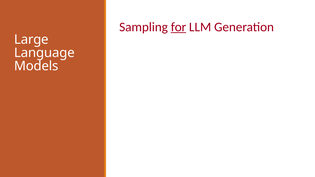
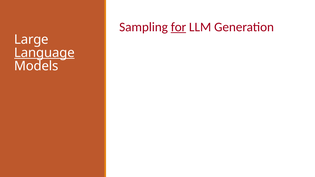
Language underline: none -> present
